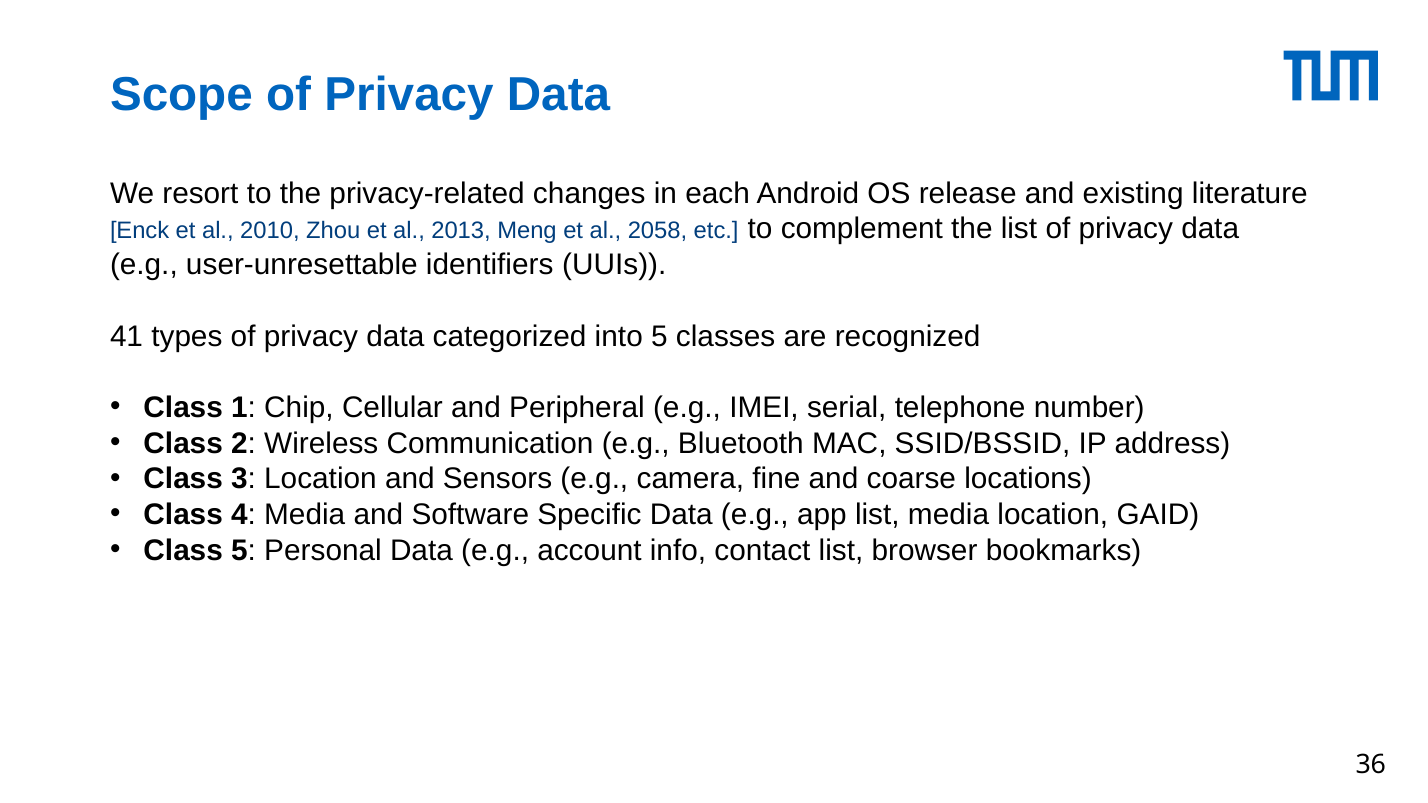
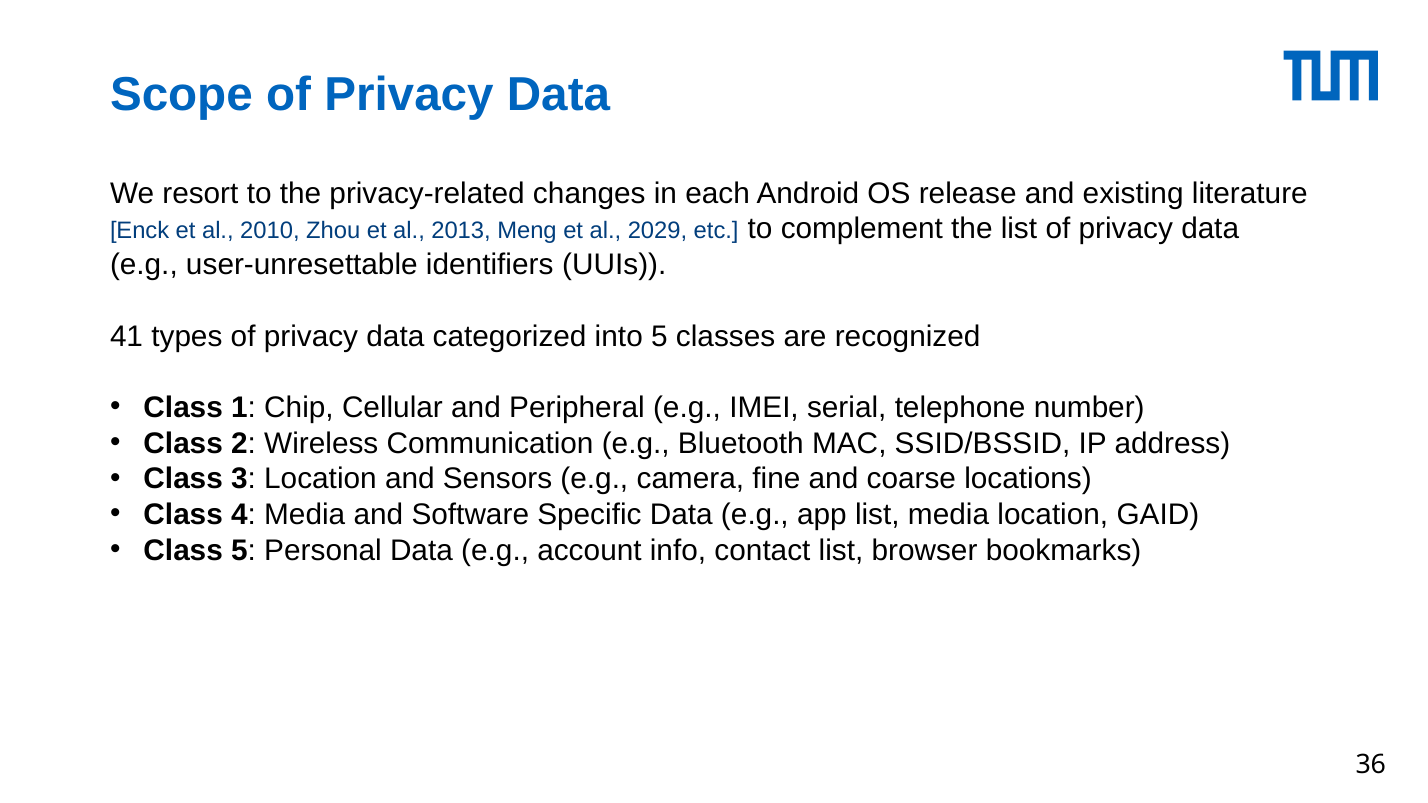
2058: 2058 -> 2029
